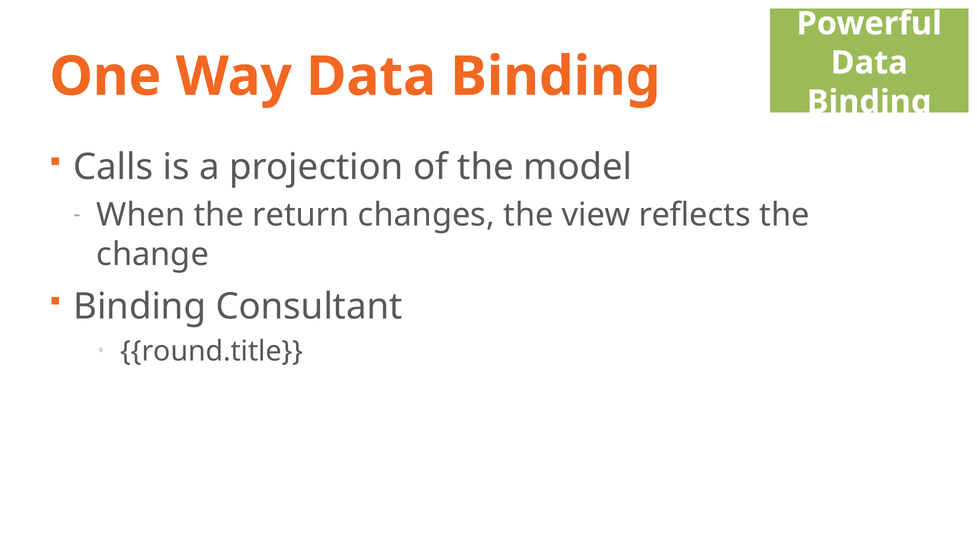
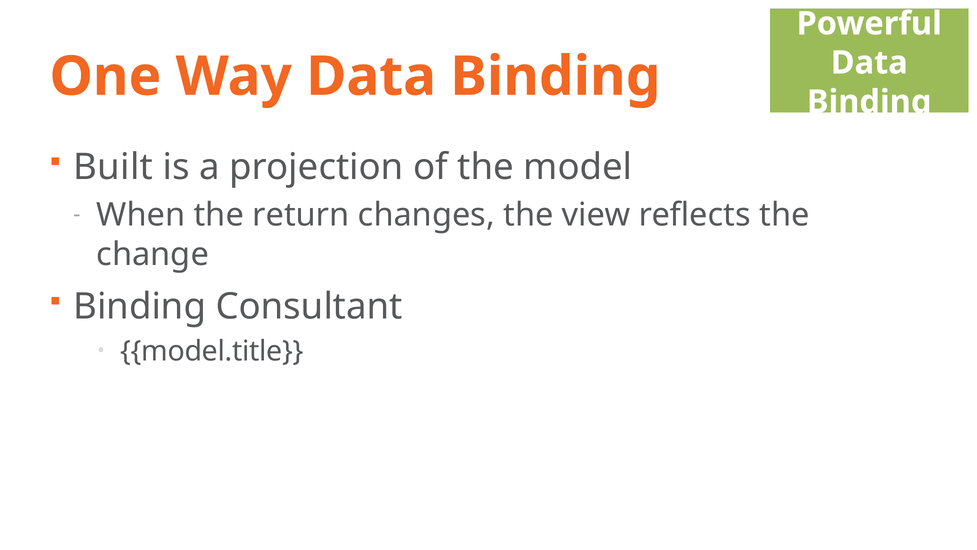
Calls: Calls -> Built
round.title: round.title -> model.title
